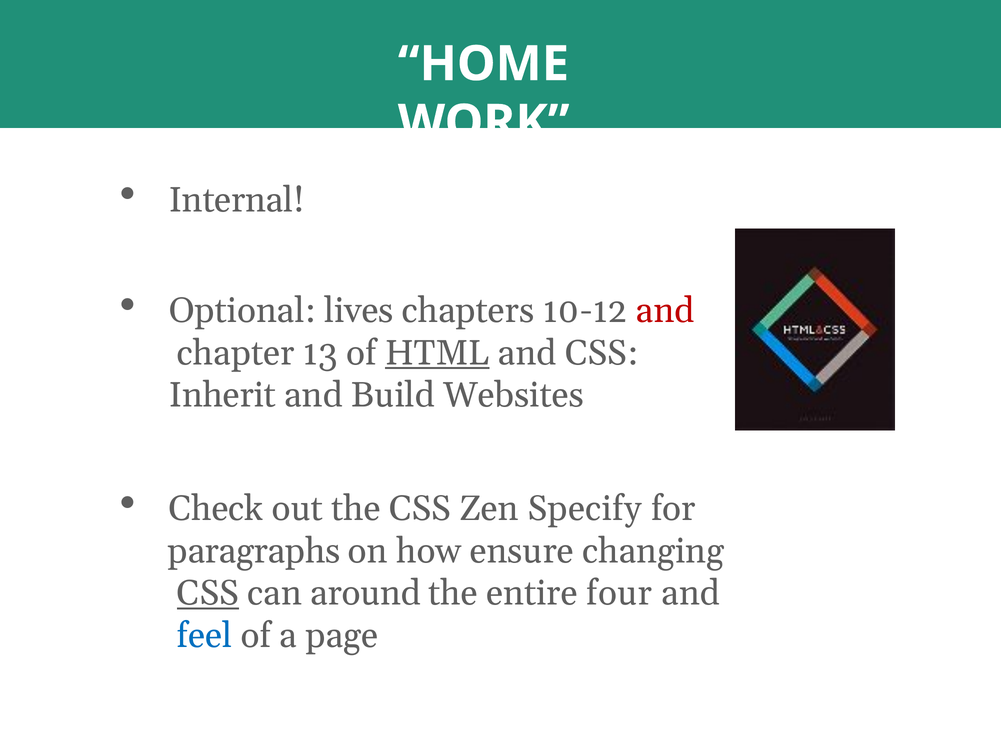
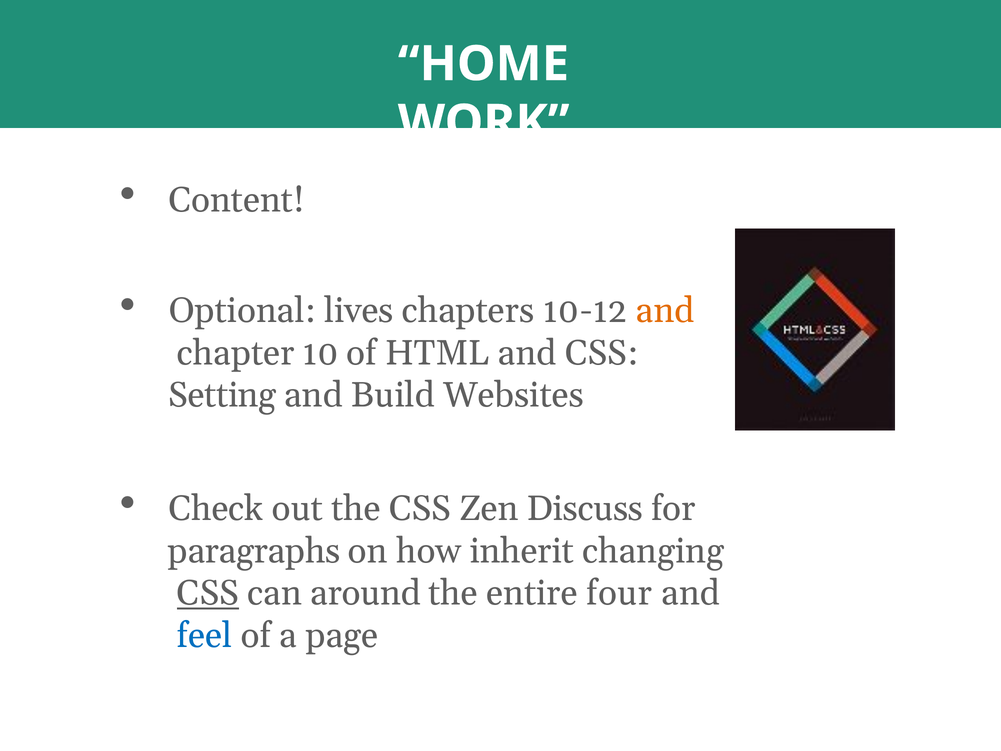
Internal: Internal -> Content
and at (665, 311) colour: red -> orange
13: 13 -> 10
HTML underline: present -> none
Inherit: Inherit -> Setting
Specify: Specify -> Discuss
ensure: ensure -> inherit
